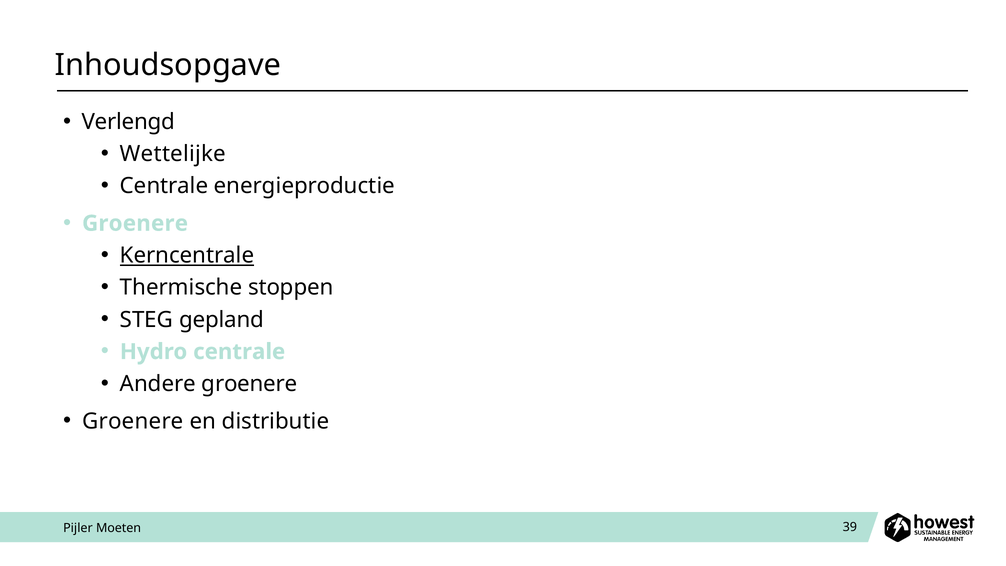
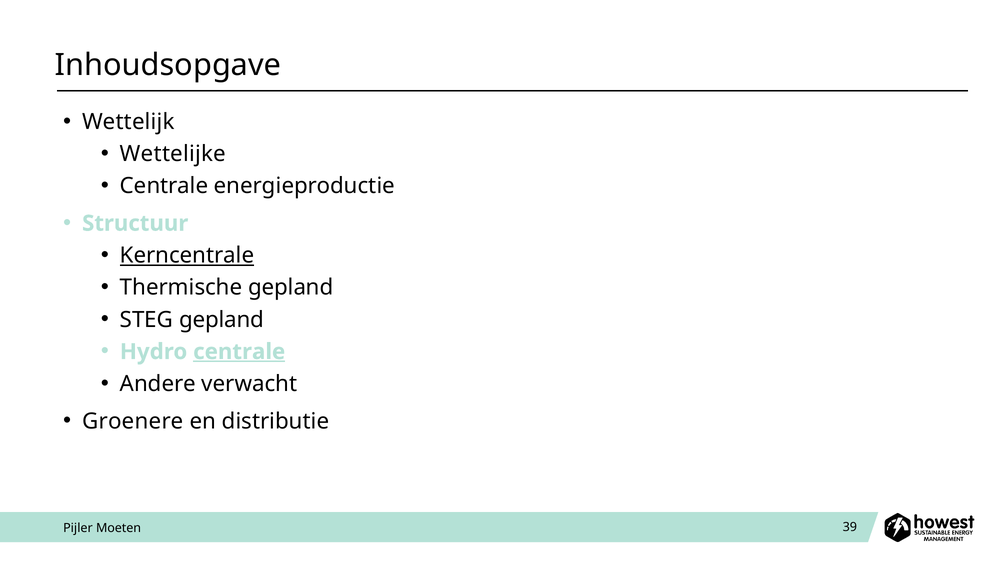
Verlengd: Verlengd -> Wettelijk
Groenere at (135, 223): Groenere -> Structuur
Thermische stoppen: stoppen -> gepland
centrale at (239, 352) underline: none -> present
Andere groenere: groenere -> verwacht
